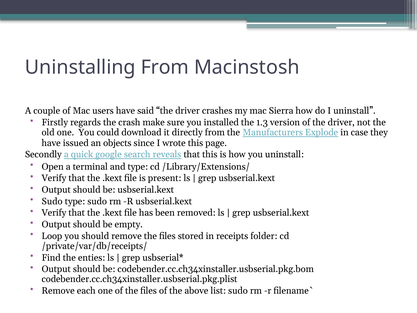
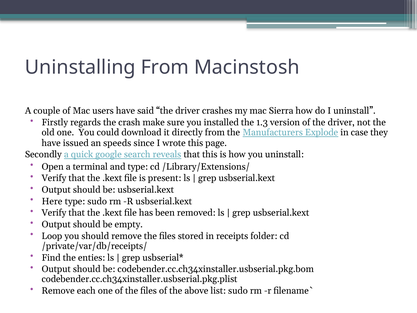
objects: objects -> speeds
Sudo at (52, 201): Sudo -> Here
